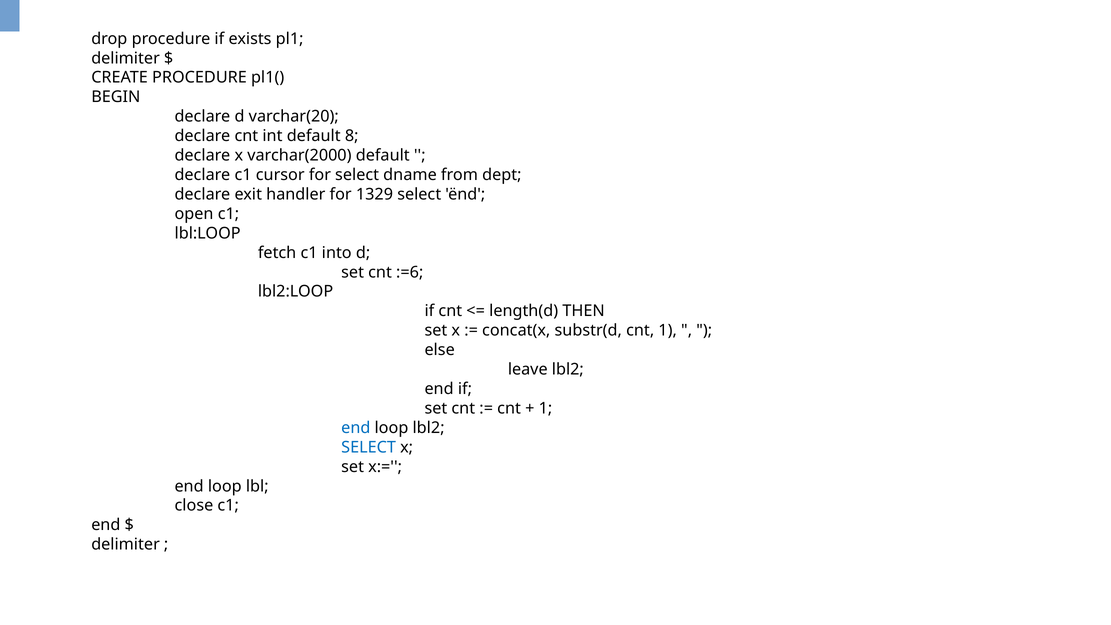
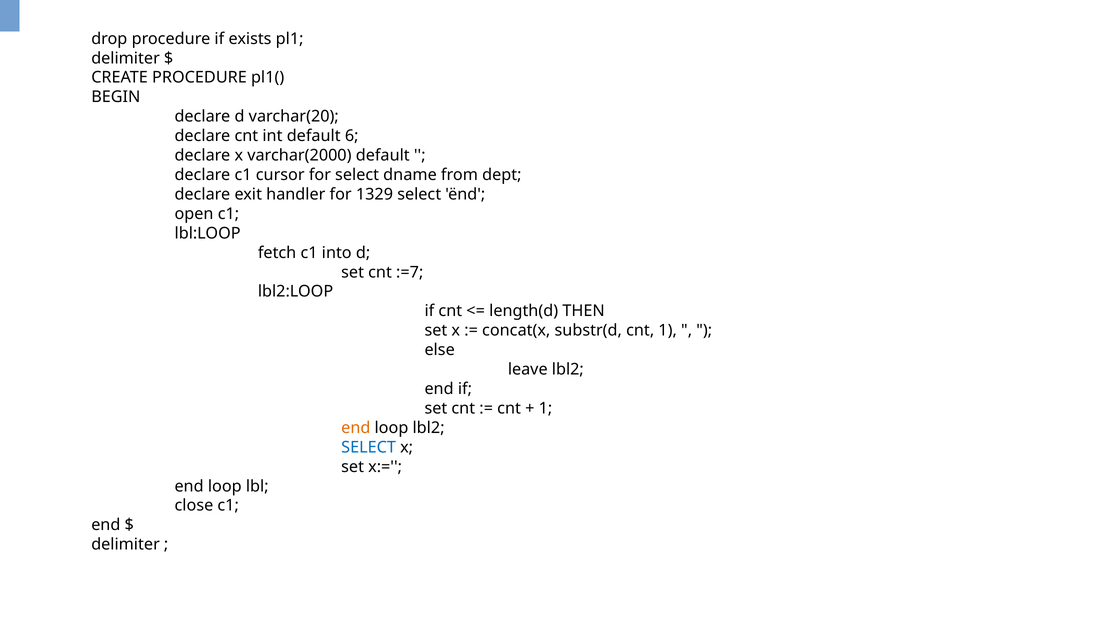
8: 8 -> 6
:=6: :=6 -> :=7
end at (356, 428) colour: blue -> orange
